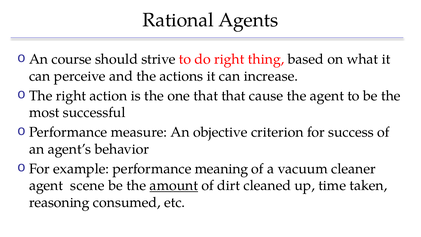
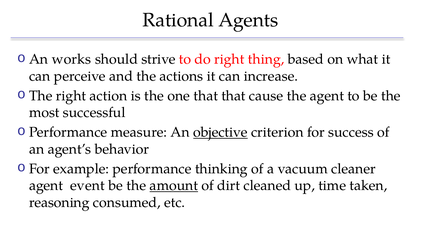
course: course -> works
objective underline: none -> present
meaning: meaning -> thinking
scene: scene -> event
